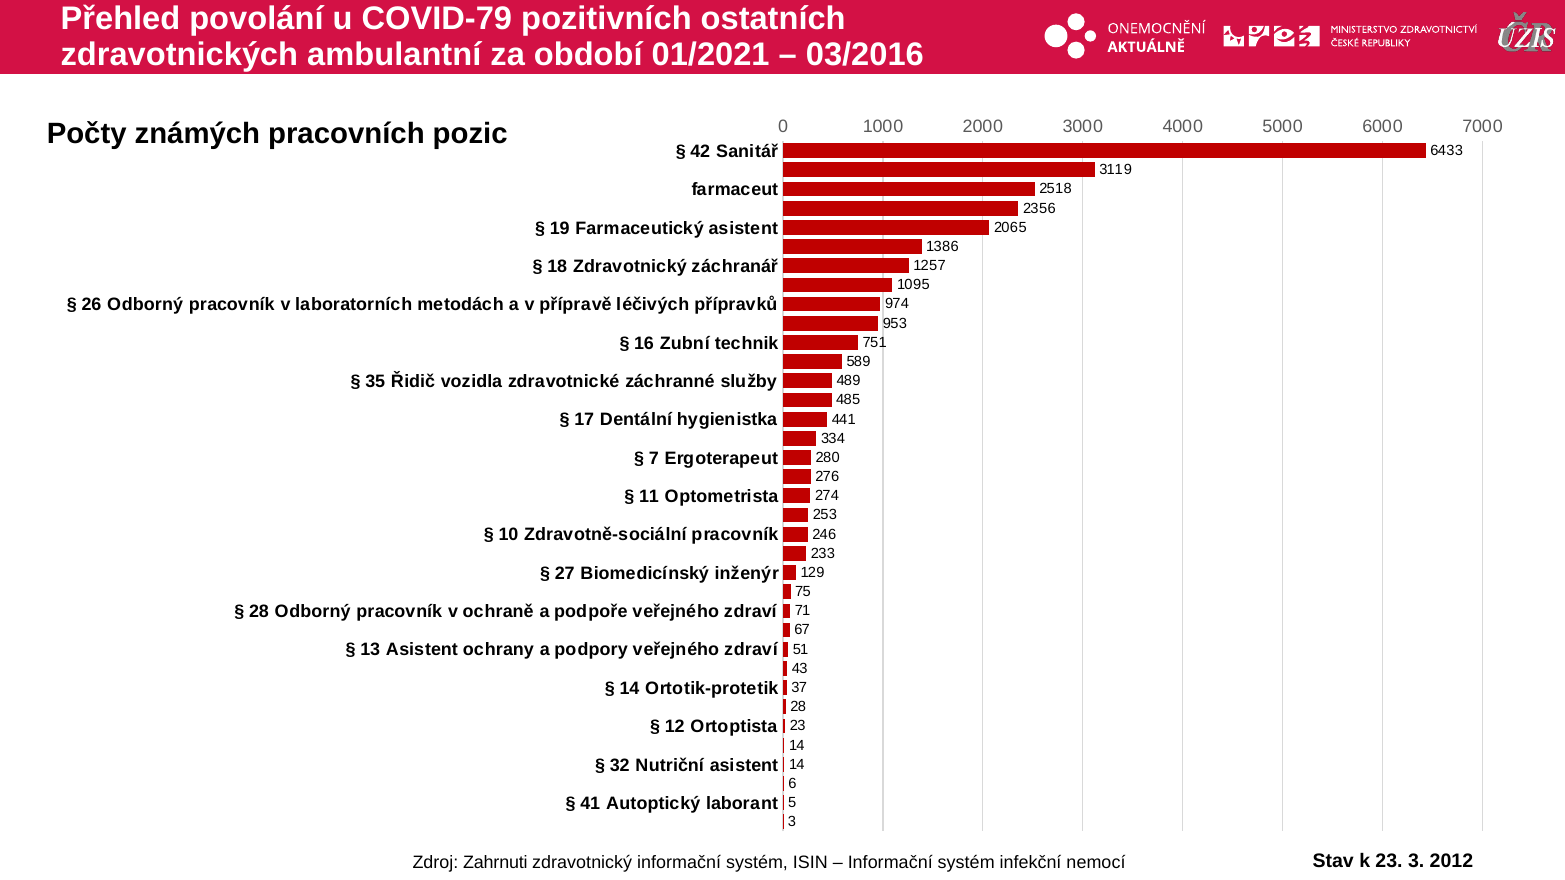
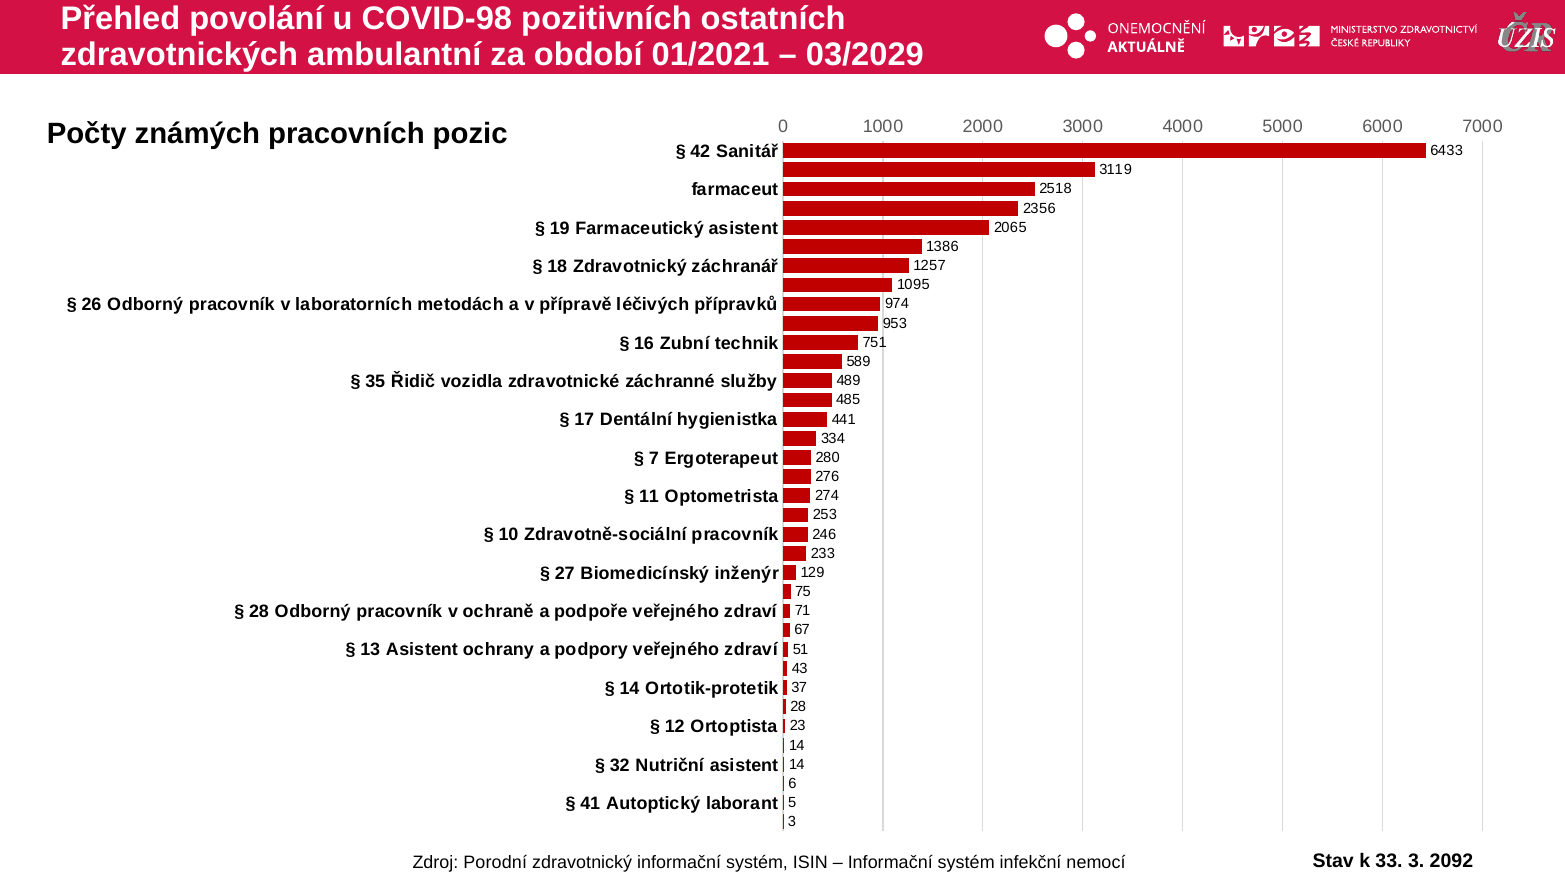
COVID-79: COVID-79 -> COVID-98
03/2016: 03/2016 -> 03/2029
k 23: 23 -> 33
2012: 2012 -> 2092
Zahrnuti: Zahrnuti -> Porodní
